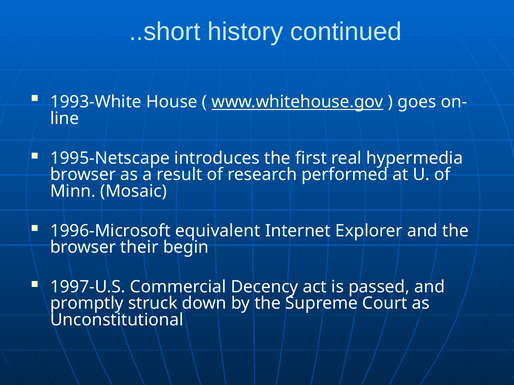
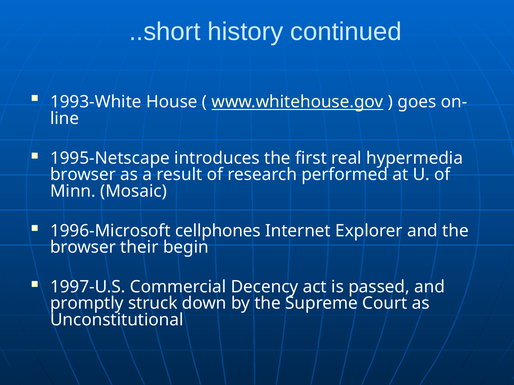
equivalent: equivalent -> cellphones
